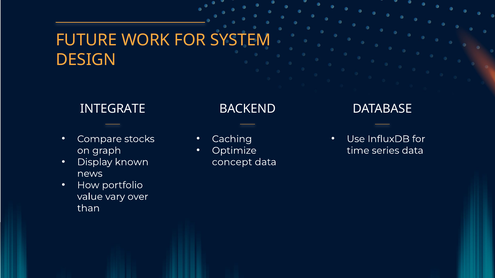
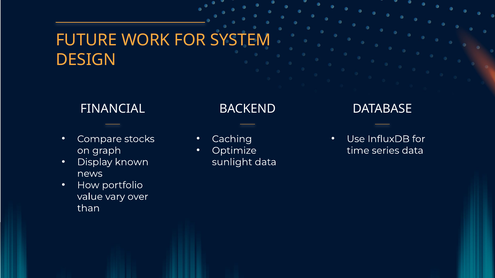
INTEGRATE: INTEGRATE -> FINANCIAL
concept: concept -> sunlight
